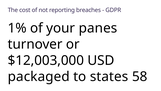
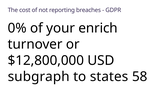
1%: 1% -> 0%
panes: panes -> enrich
$12,003,000: $12,003,000 -> $12,800,000
packaged: packaged -> subgraph
